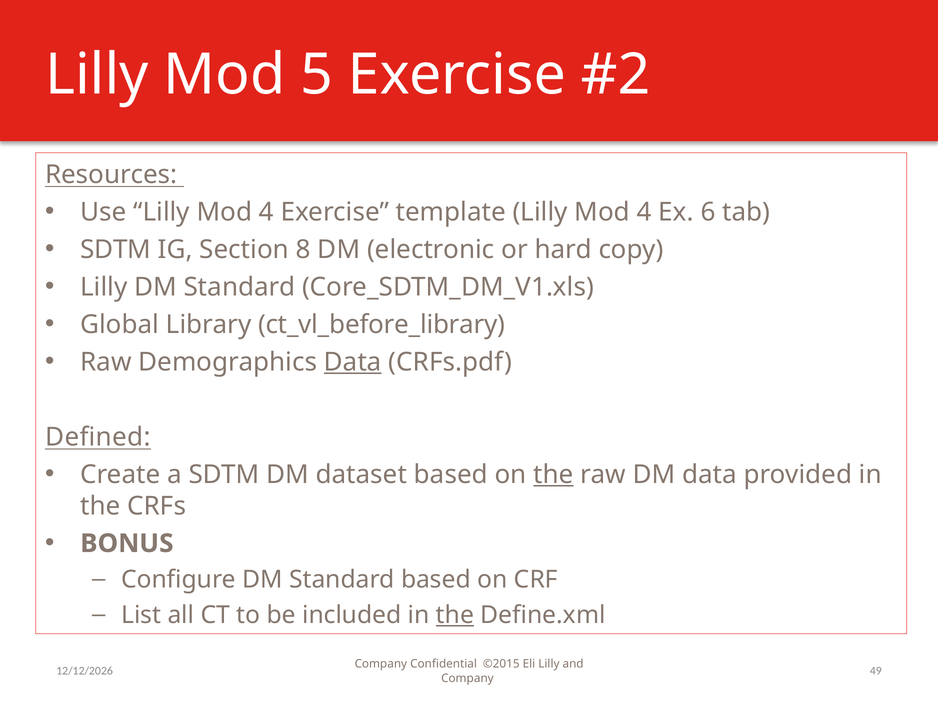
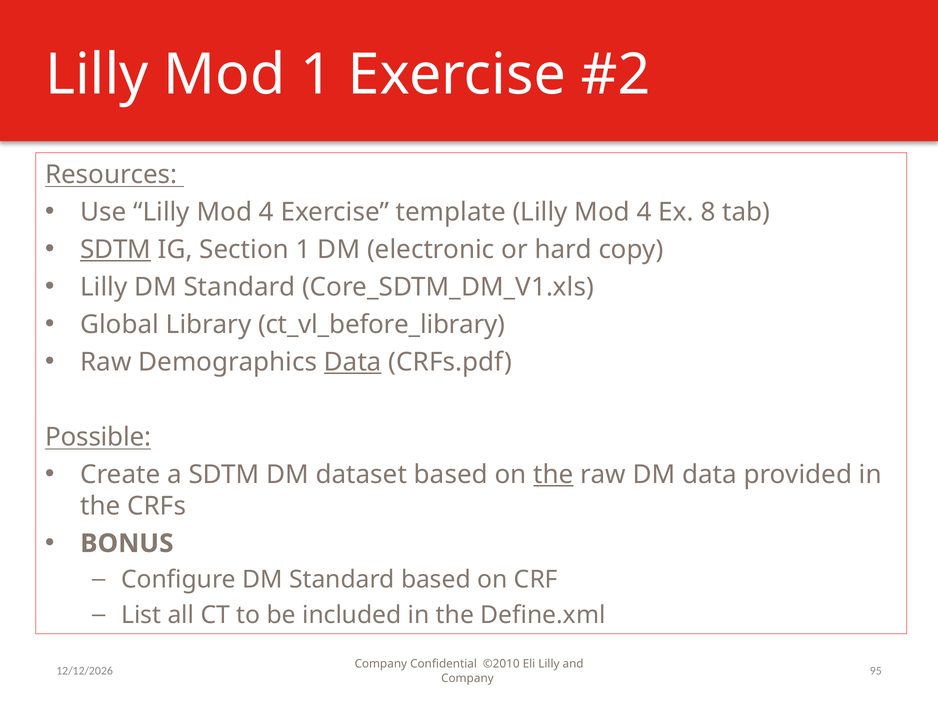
Mod 5: 5 -> 1
6: 6 -> 8
SDTM at (116, 250) underline: none -> present
Section 8: 8 -> 1
Defined: Defined -> Possible
the at (455, 615) underline: present -> none
©2015: ©2015 -> ©2010
49: 49 -> 95
